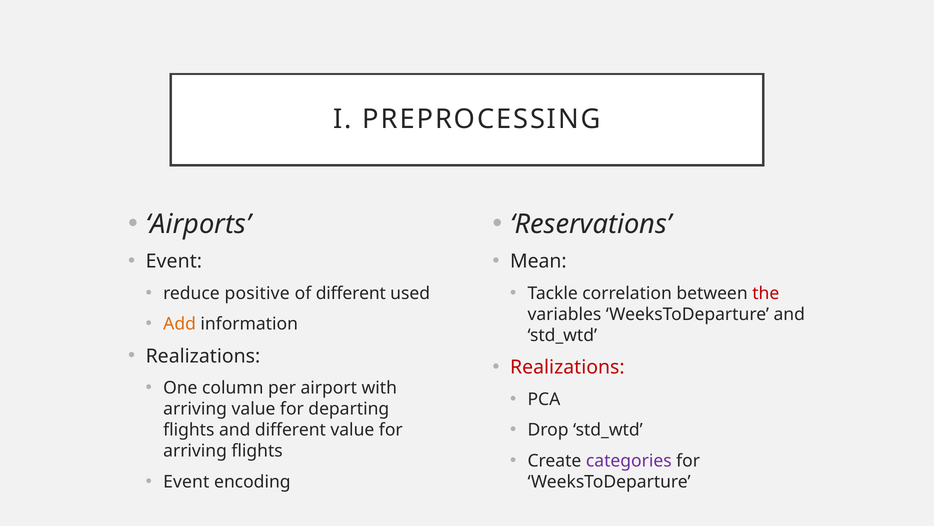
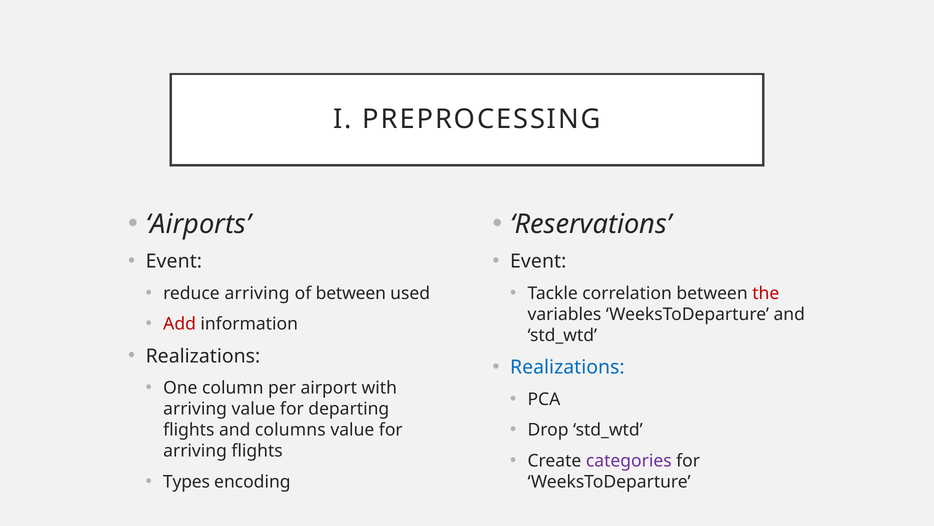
Mean at (538, 261): Mean -> Event
reduce positive: positive -> arriving
of different: different -> between
Add colour: orange -> red
Realizations at (567, 367) colour: red -> blue
and different: different -> columns
Event at (186, 481): Event -> Types
